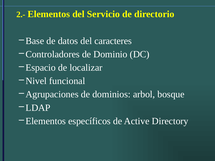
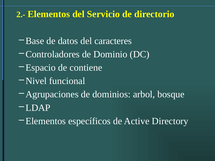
localizar: localizar -> contiene
